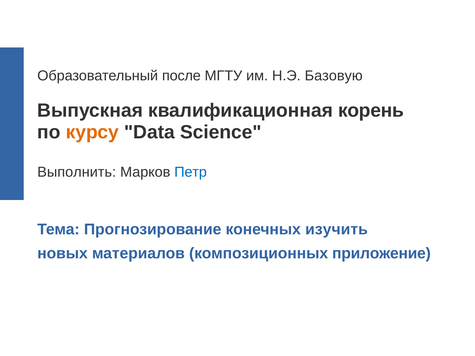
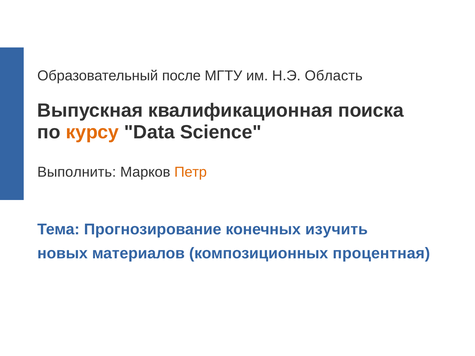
Базовую: Базовую -> Область
корень: корень -> поиска
Петр colour: blue -> orange
приложение: приложение -> процентная
